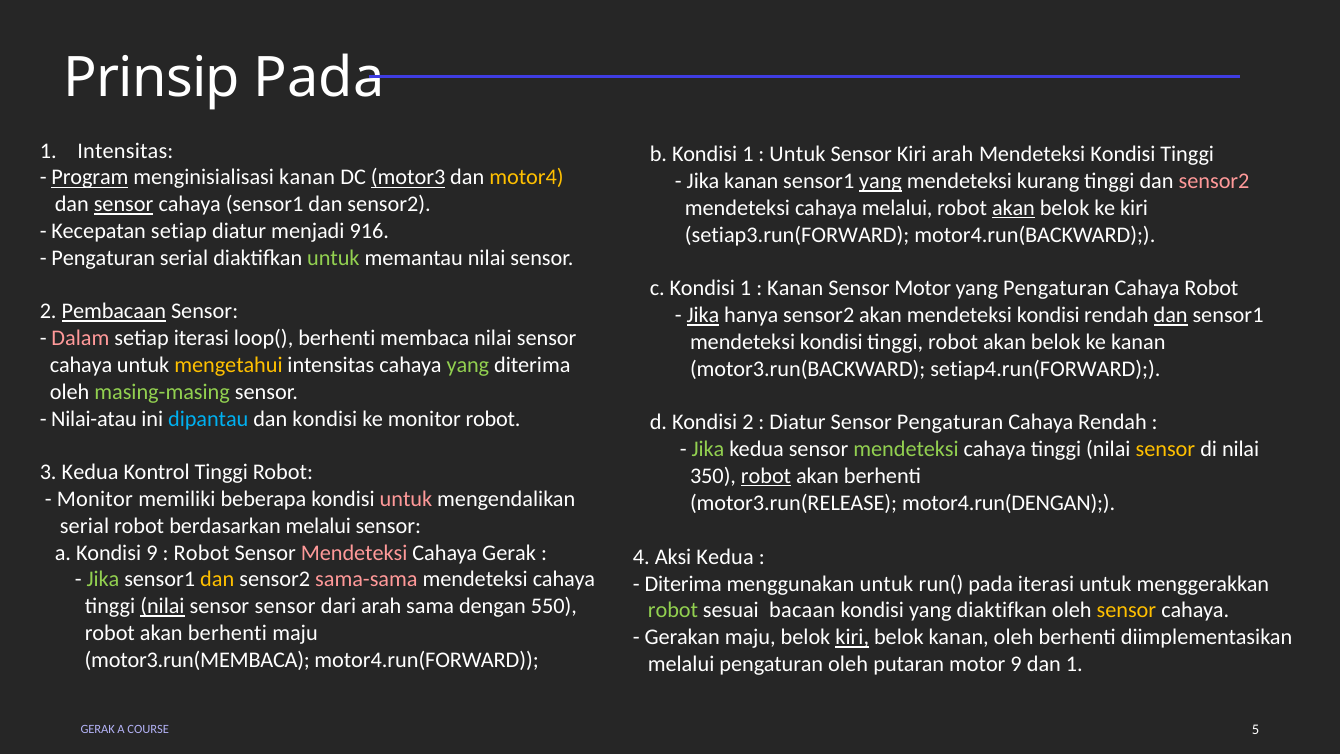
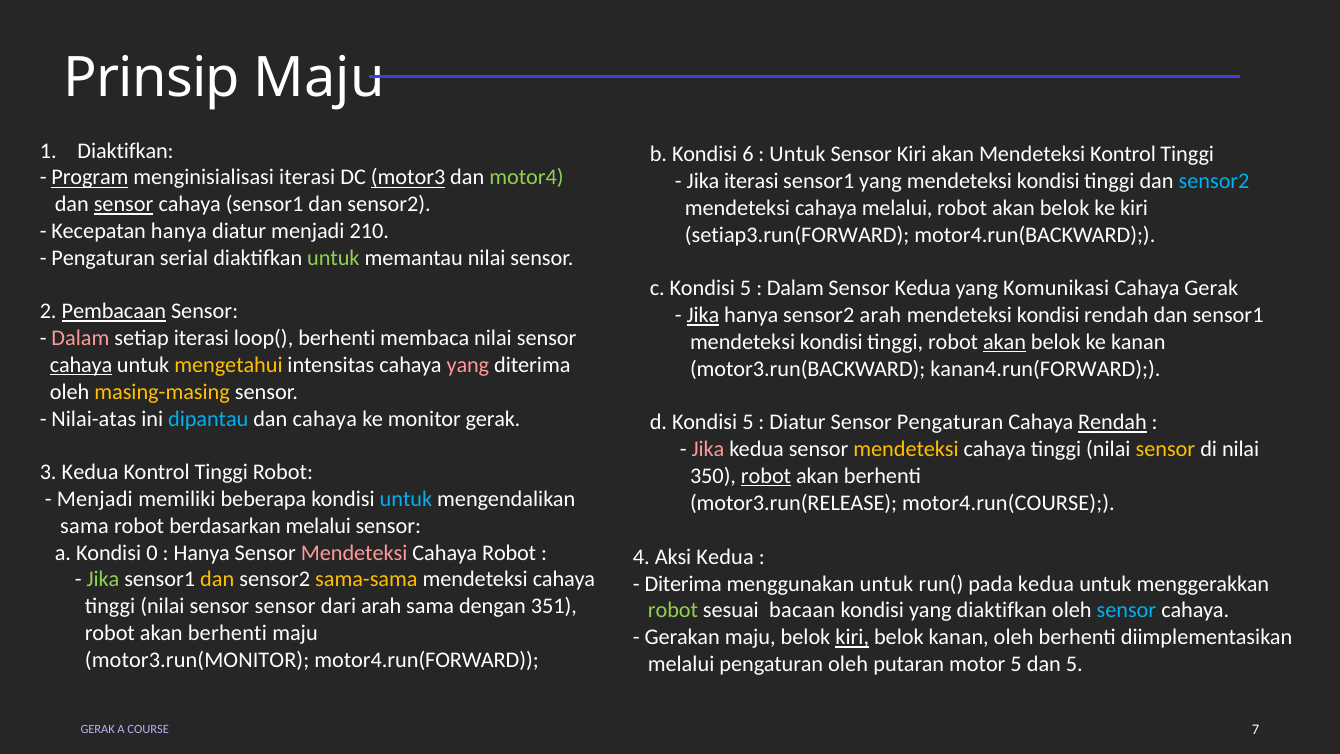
Prinsip Pada: Pada -> Maju
1 Intensitas: Intensitas -> Diaktifkan
b Kondisi 1: 1 -> 6
Kiri arah: arah -> akan
Kondisi at (1123, 155): Kondisi -> Kontrol
menginisialisasi kanan: kanan -> iterasi
motor4 colour: yellow -> light green
Jika kanan: kanan -> iterasi
yang at (881, 181) underline: present -> none
kurang at (1048, 181): kurang -> kondisi
sensor2 at (1214, 181) colour: pink -> light blue
akan at (1014, 208) underline: present -> none
Kecepatan setiap: setiap -> hanya
916: 916 -> 210
c Kondisi 1: 1 -> 5
Kanan at (795, 288): Kanan -> Dalam
Sensor Motor: Motor -> Kedua
yang Pengaturan: Pengaturan -> Komunikasi
Cahaya Robot: Robot -> Gerak
sensor2 akan: akan -> arah
dan at (1171, 315) underline: present -> none
akan at (1005, 342) underline: none -> present
cahaya at (81, 365) underline: none -> present
yang at (468, 365) colour: light green -> pink
setiap4.run(FORWARD: setiap4.run(FORWARD -> kanan4.run(FORWARD
masing-masing colour: light green -> yellow
Nilai-atau: Nilai-atau -> Nilai-atas
dan kondisi: kondisi -> cahaya
monitor robot: robot -> gerak
d Kondisi 2: 2 -> 5
Rendah at (1112, 422) underline: none -> present
Jika at (708, 449) colour: light green -> pink
mendeteksi at (906, 449) colour: light green -> yellow
Monitor at (95, 499): Monitor -> Menjadi
untuk at (406, 499) colour: pink -> light blue
motor4.run(DENGAN: motor4.run(DENGAN -> motor4.run(COURSE
serial at (85, 526): serial -> sama
Kondisi 9: 9 -> 0
Robot at (202, 553): Robot -> Hanya
Cahaya Gerak: Gerak -> Robot
sama-sama colour: pink -> yellow
pada iterasi: iterasi -> kedua
nilai at (162, 606) underline: present -> none
550: 550 -> 351
sensor at (1126, 610) colour: yellow -> light blue
motor3.run(MEMBACA: motor3.run(MEMBACA -> motor3.run(MONITOR
motor 9: 9 -> 5
dan 1: 1 -> 5
5: 5 -> 7
